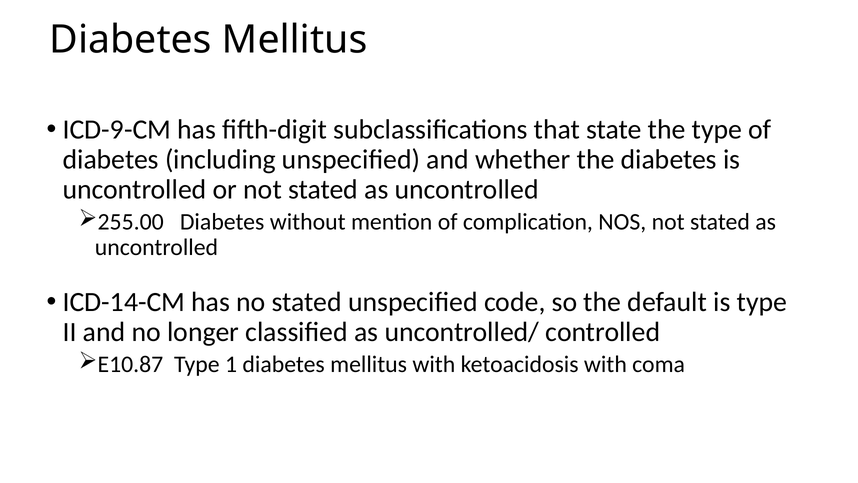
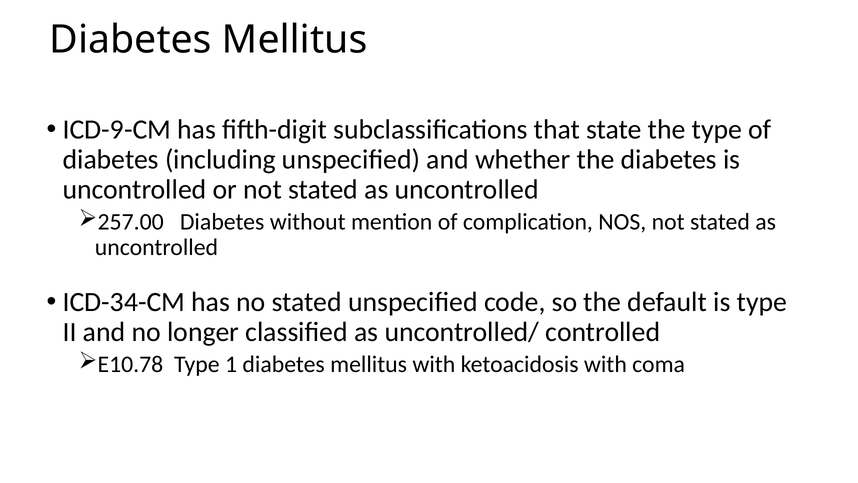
255.00: 255.00 -> 257.00
ICD-14-CM: ICD-14-CM -> ICD-34-CM
E10.87: E10.87 -> E10.78
